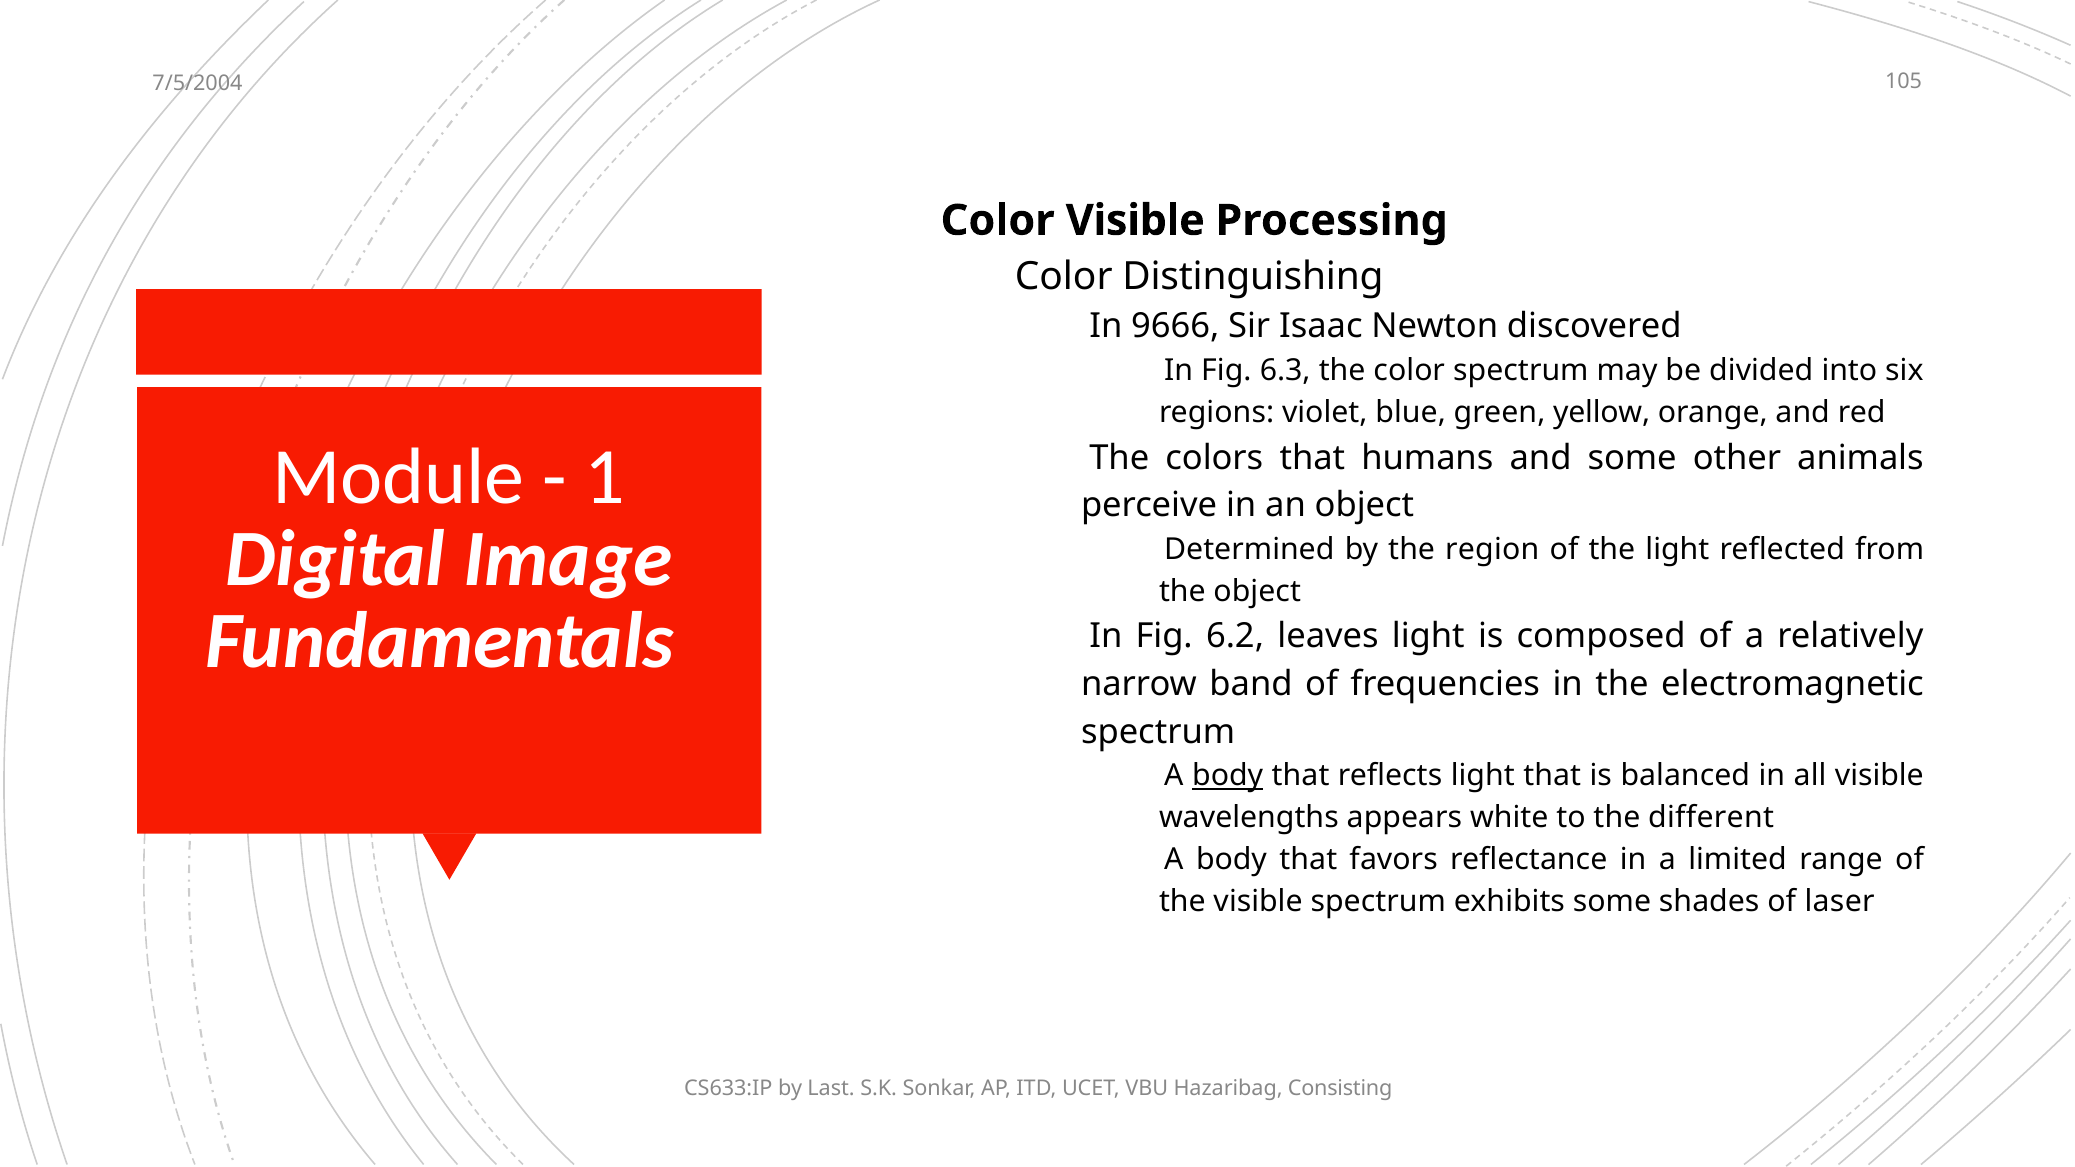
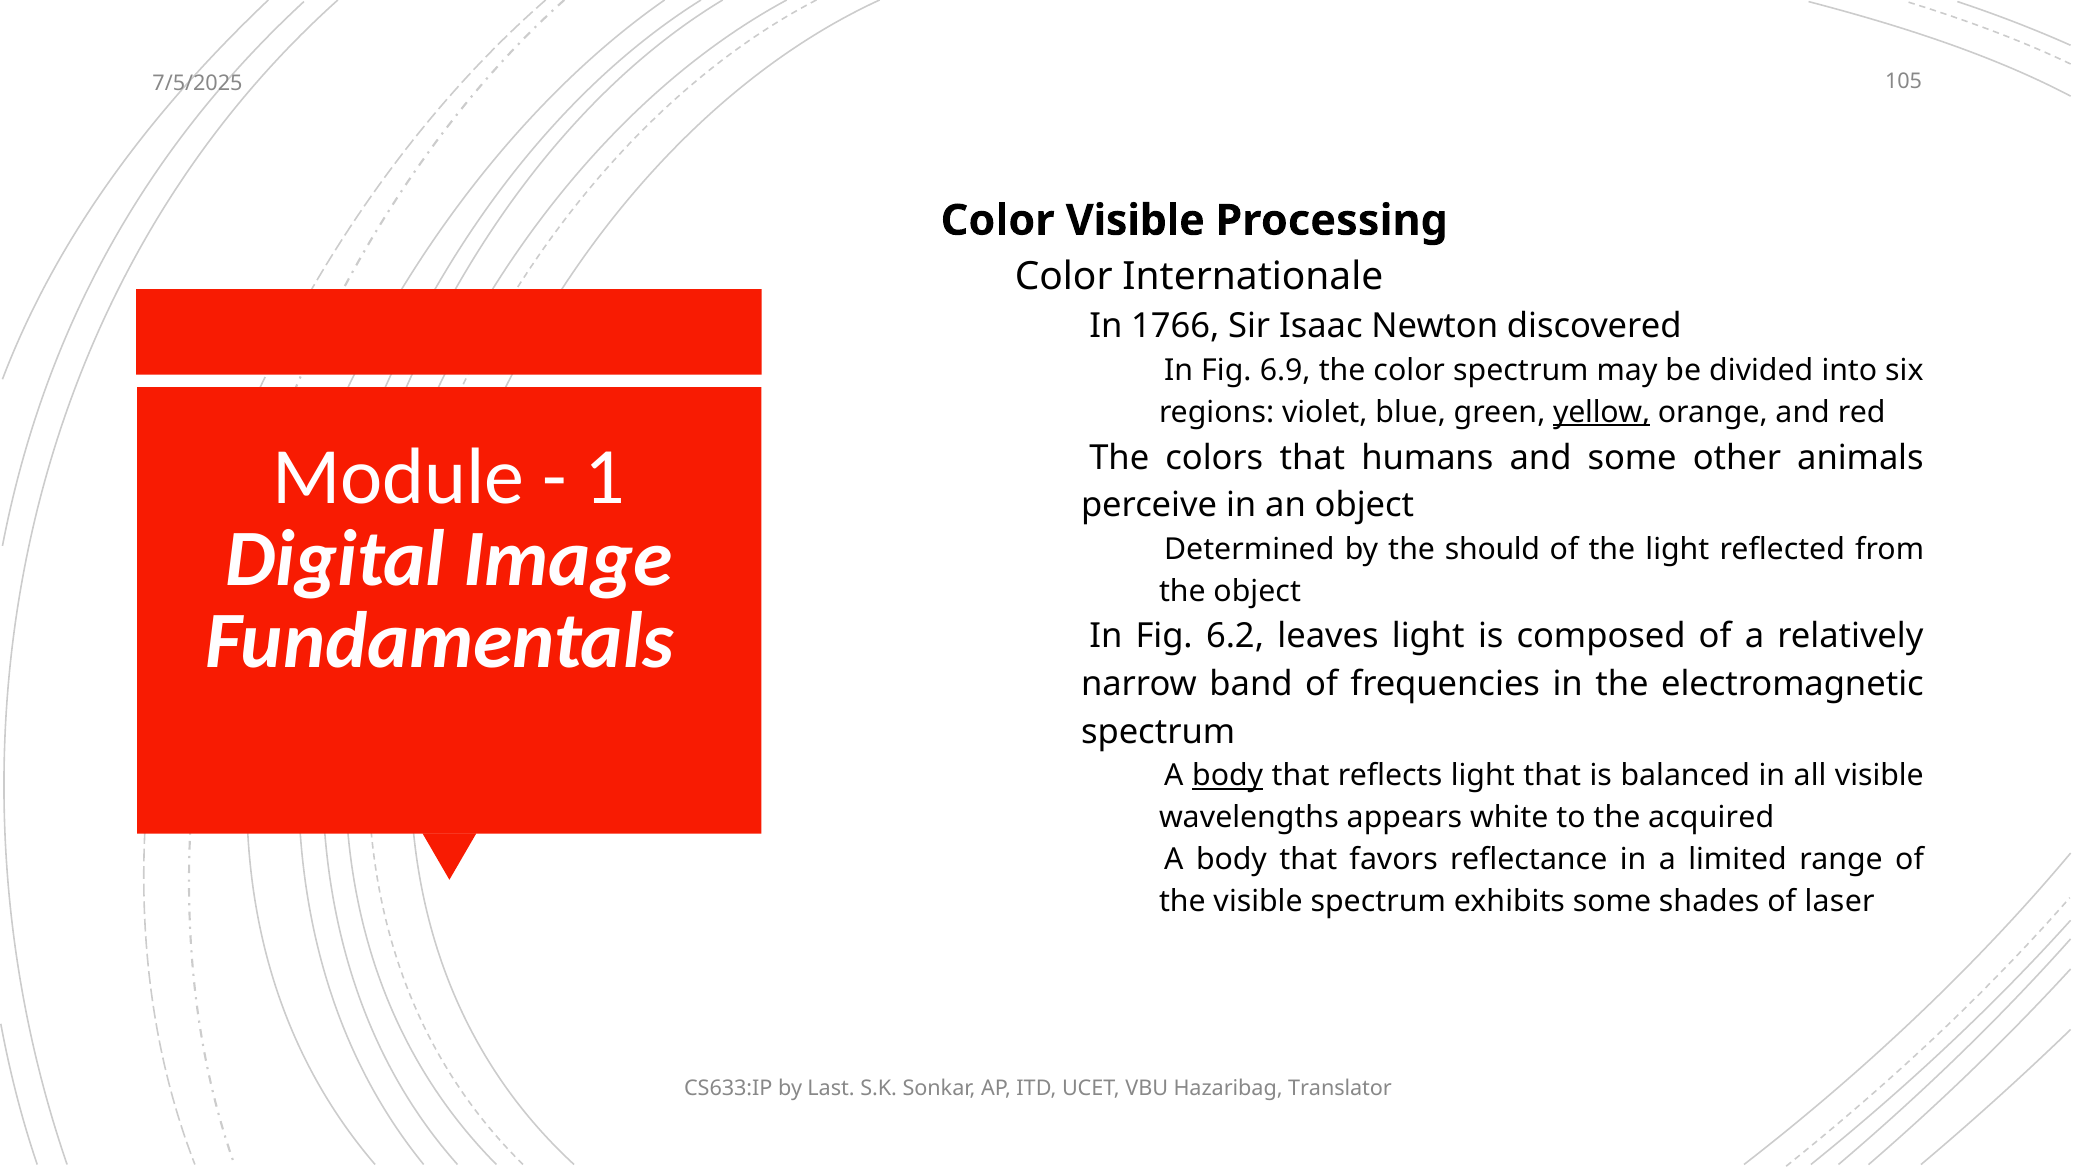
7/5/2004: 7/5/2004 -> 7/5/2025
Distinguishing: Distinguishing -> Internationale
9666: 9666 -> 1766
6.3: 6.3 -> 6.9
yellow underline: none -> present
region: region -> should
different: different -> acquired
Consisting: Consisting -> Translator
